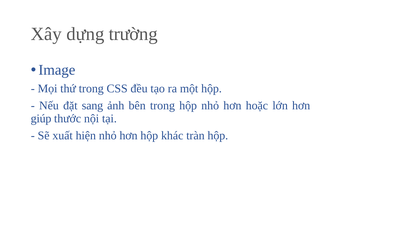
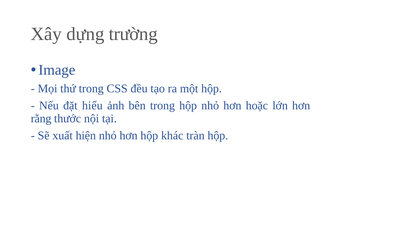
sang: sang -> hiểu
giúp: giúp -> rằng
